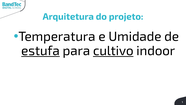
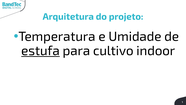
cultivo underline: present -> none
